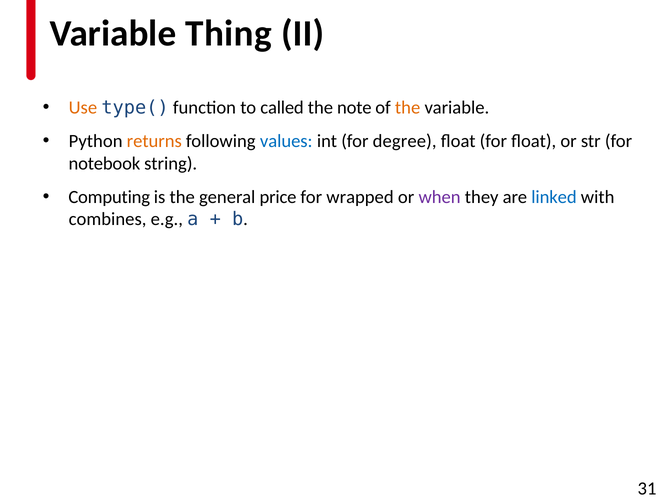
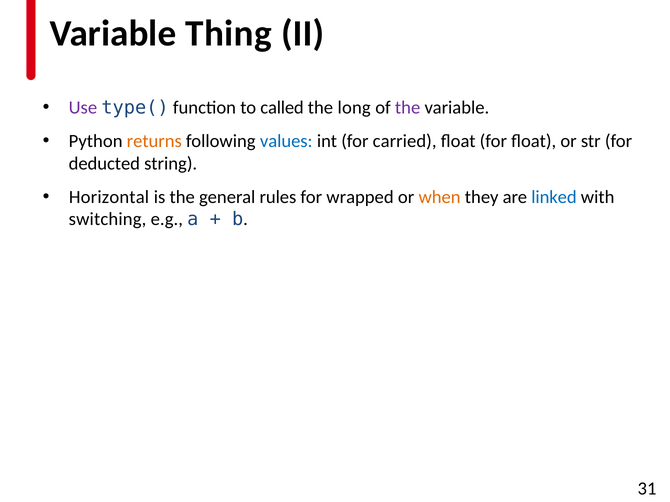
Use colour: orange -> purple
note: note -> long
the at (408, 108) colour: orange -> purple
degree: degree -> carried
notebook: notebook -> deducted
Computing: Computing -> Horizontal
price: price -> rules
when colour: purple -> orange
combines: combines -> switching
